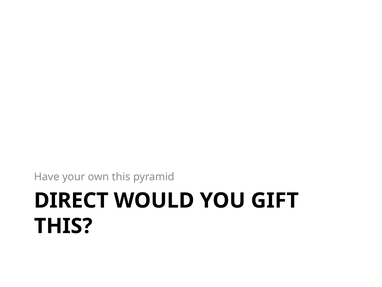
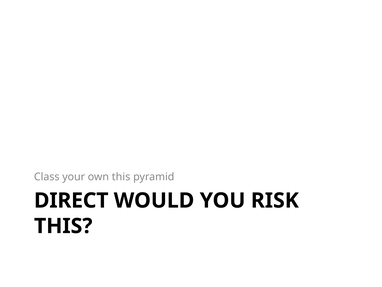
Have: Have -> Class
GIFT: GIFT -> RISK
